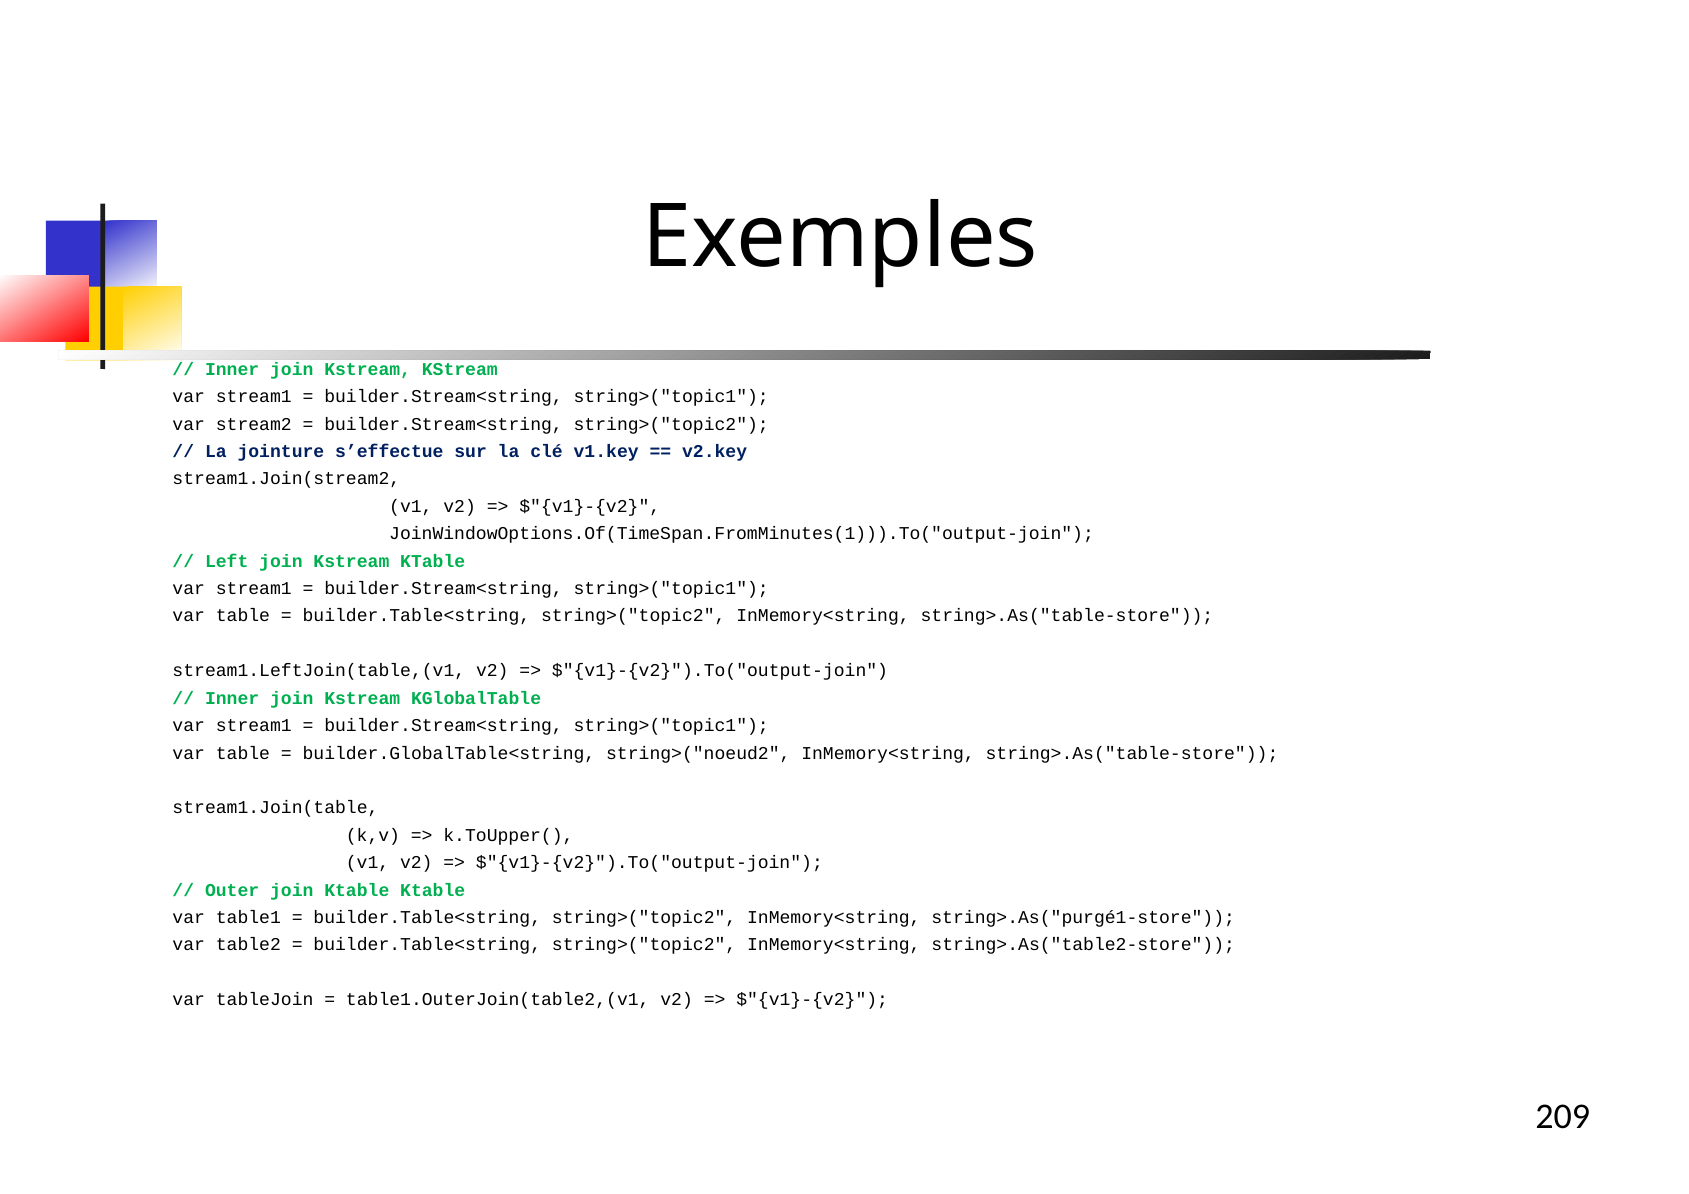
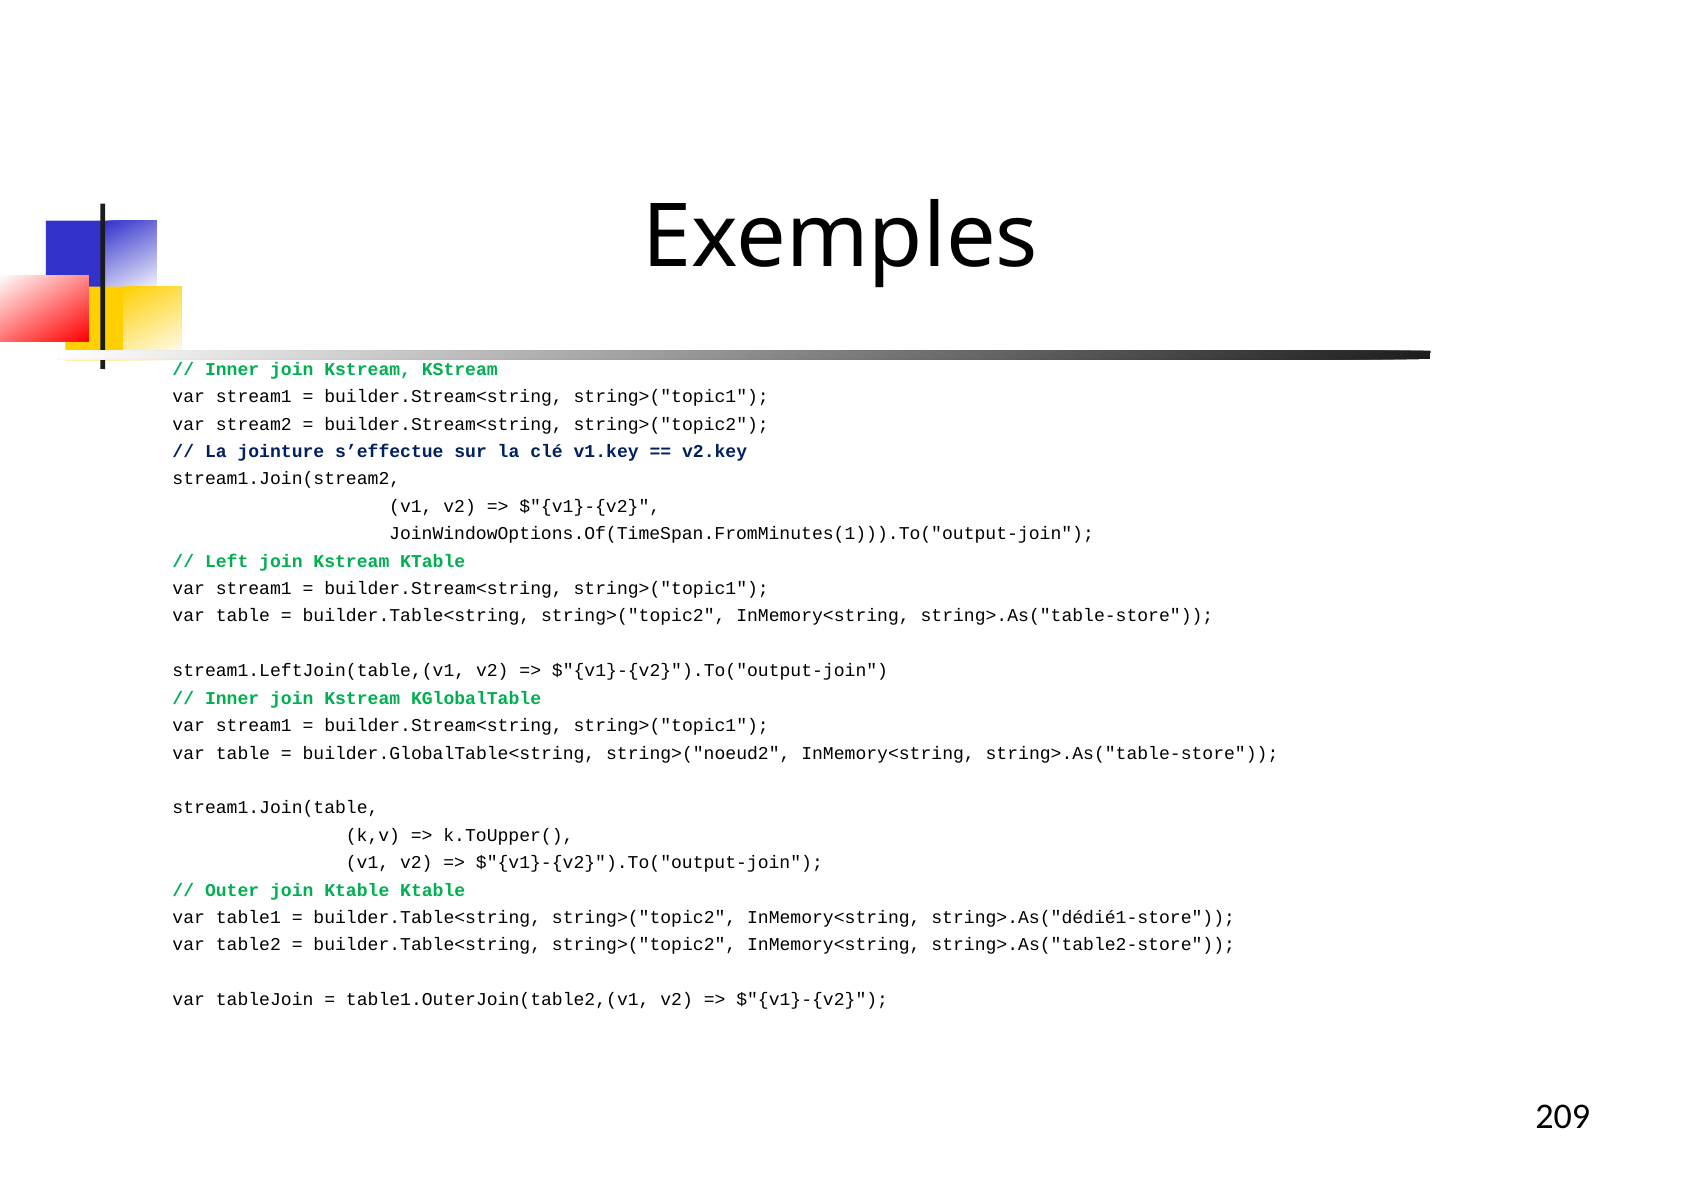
string>.As("purgé1-store: string>.As("purgé1-store -> string>.As("dédié1-store
